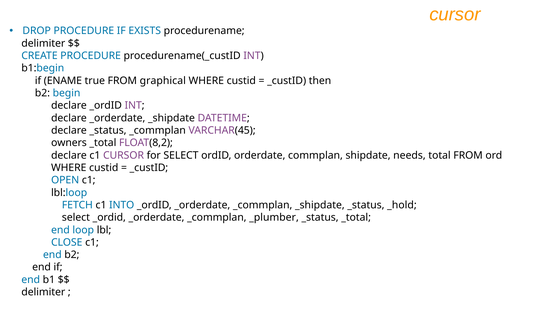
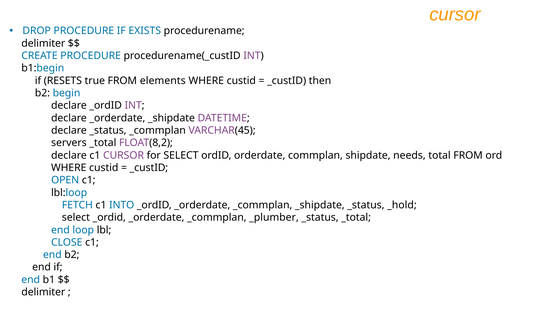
ENAME: ENAME -> RESETS
graphical: graphical -> elements
owners: owners -> servers
